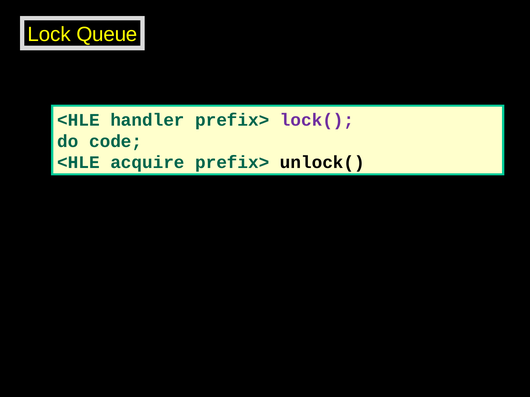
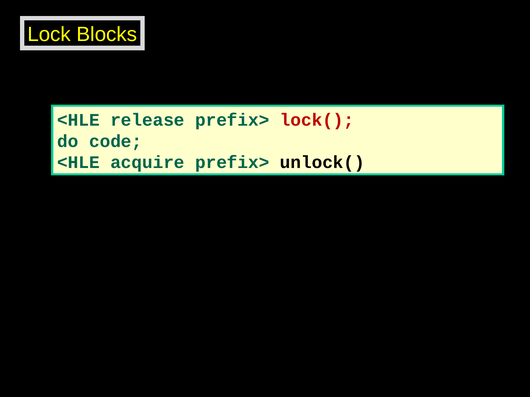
Queue: Queue -> Blocks
handler: handler -> release
lock( colour: purple -> red
